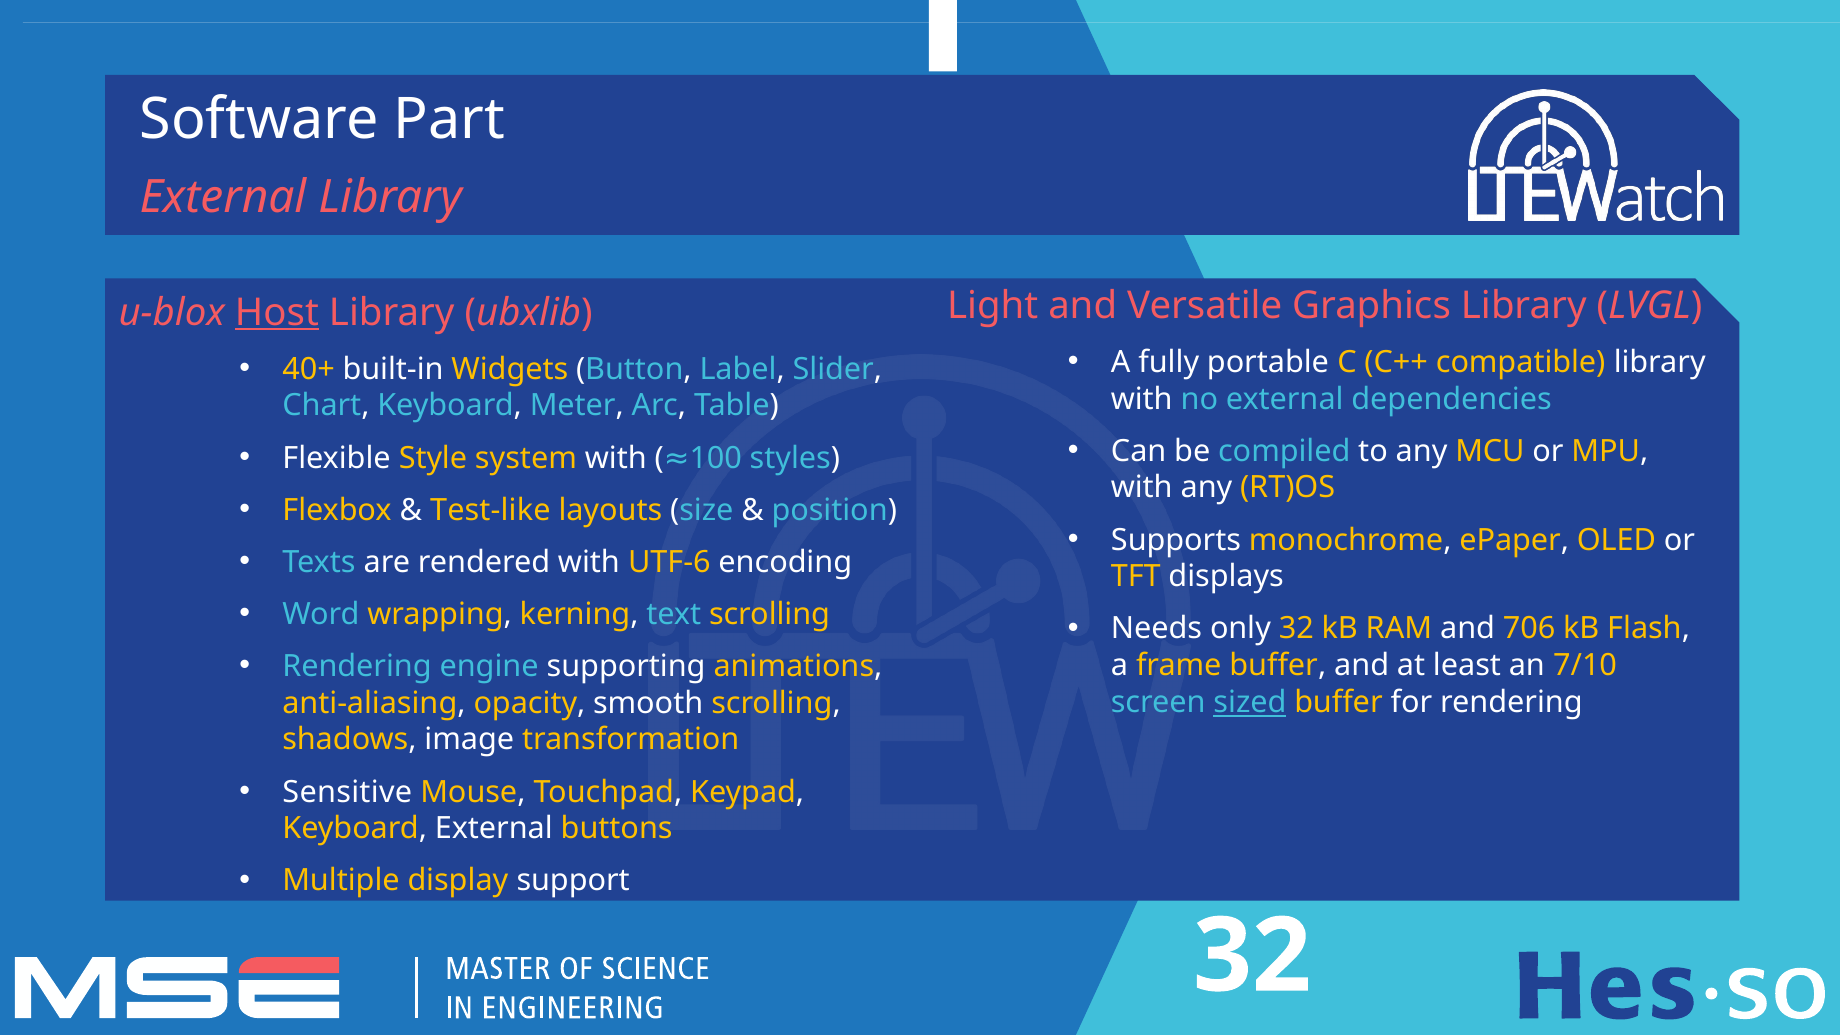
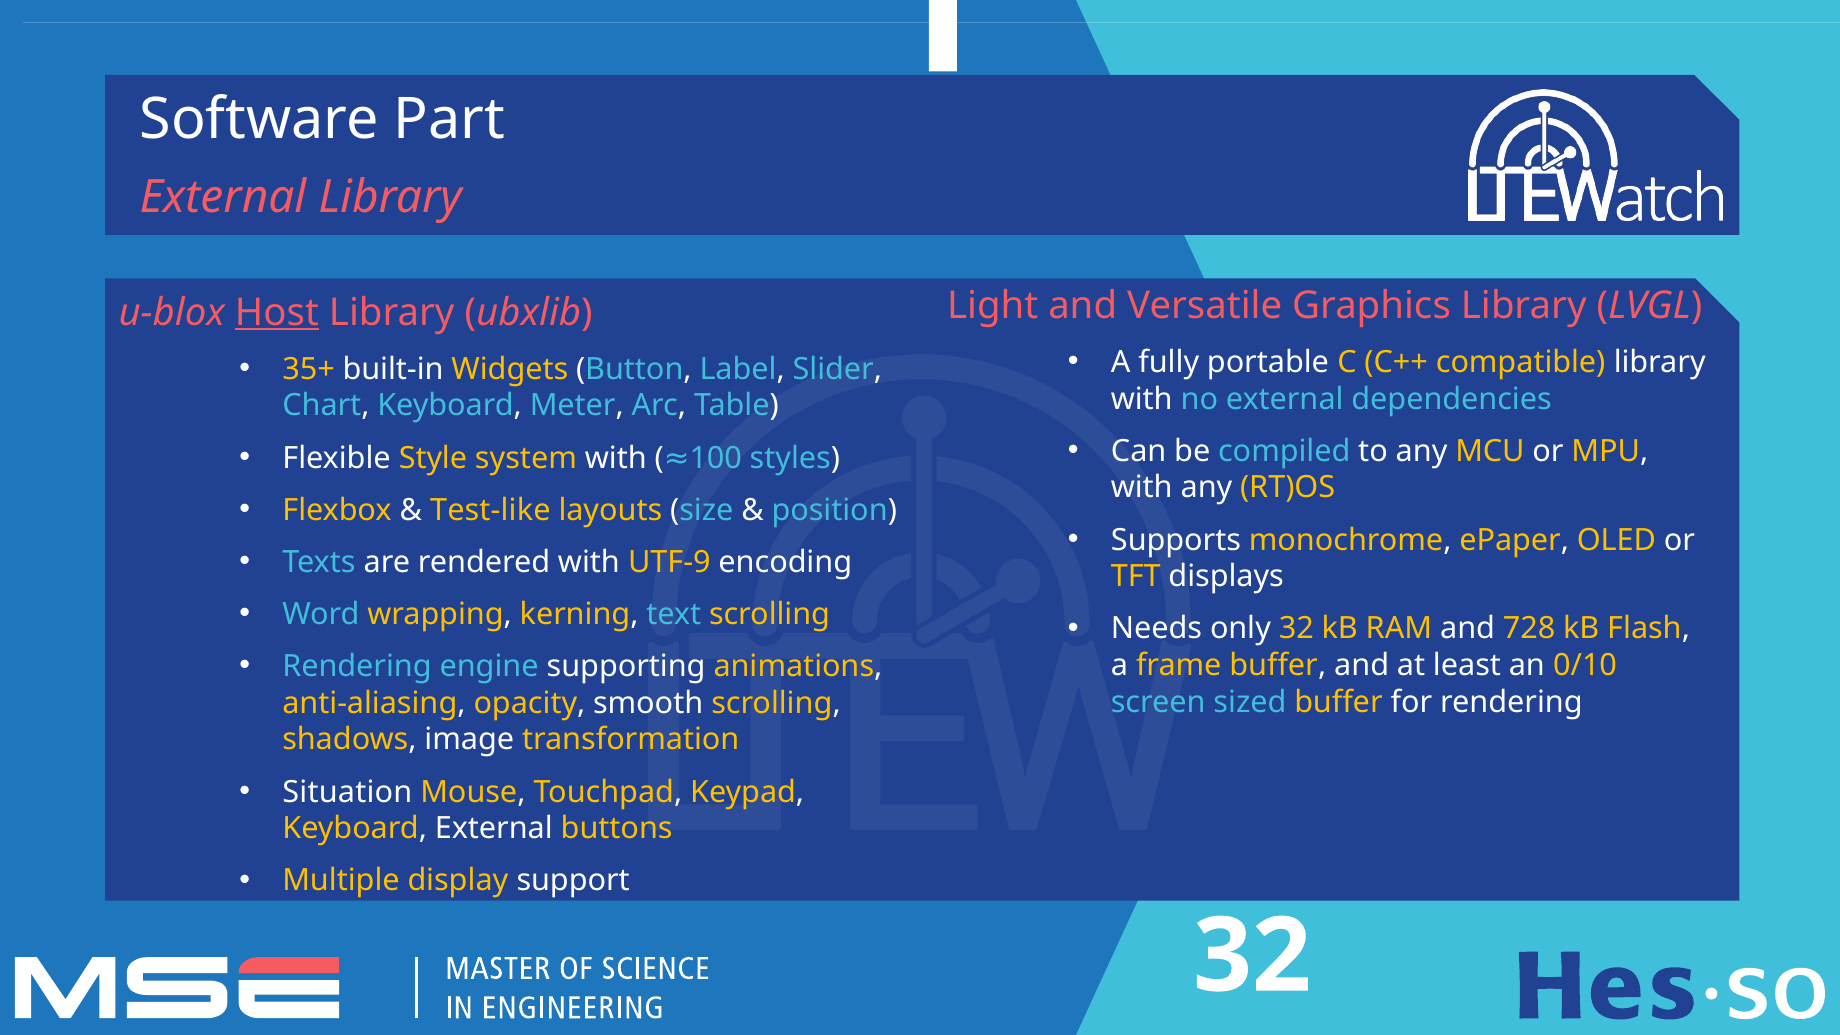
40+: 40+ -> 35+
UTF-6: UTF-6 -> UTF-9
706: 706 -> 728
7/10: 7/10 -> 0/10
sized underline: present -> none
Sensitive: Sensitive -> Situation
